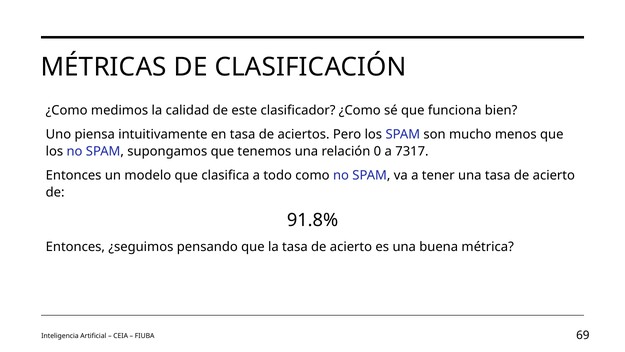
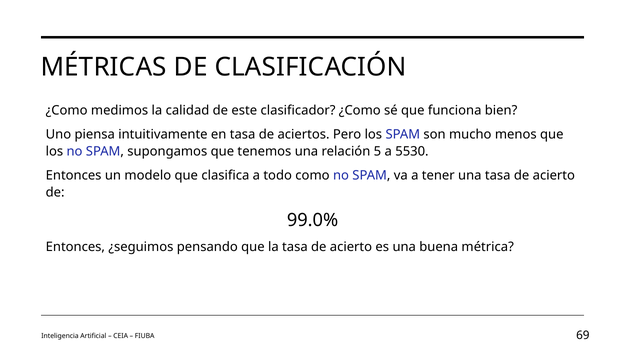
0: 0 -> 5
7317: 7317 -> 5530
91.8%: 91.8% -> 99.0%
